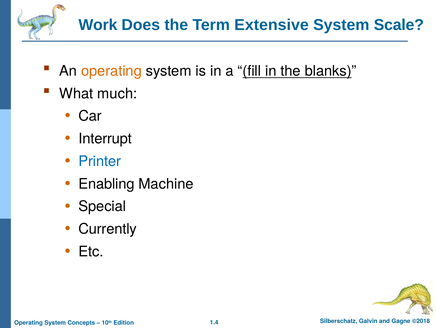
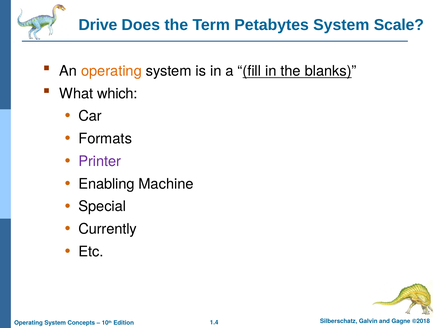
Work: Work -> Drive
Extensive: Extensive -> Petabytes
much: much -> which
Interrupt: Interrupt -> Formats
Printer colour: blue -> purple
